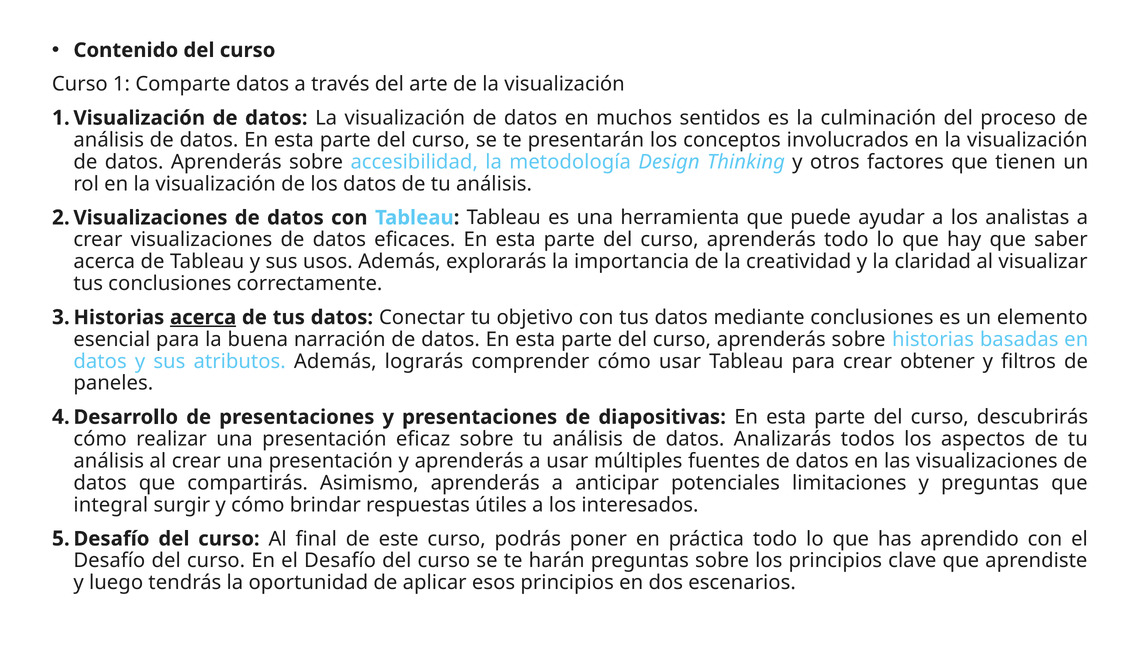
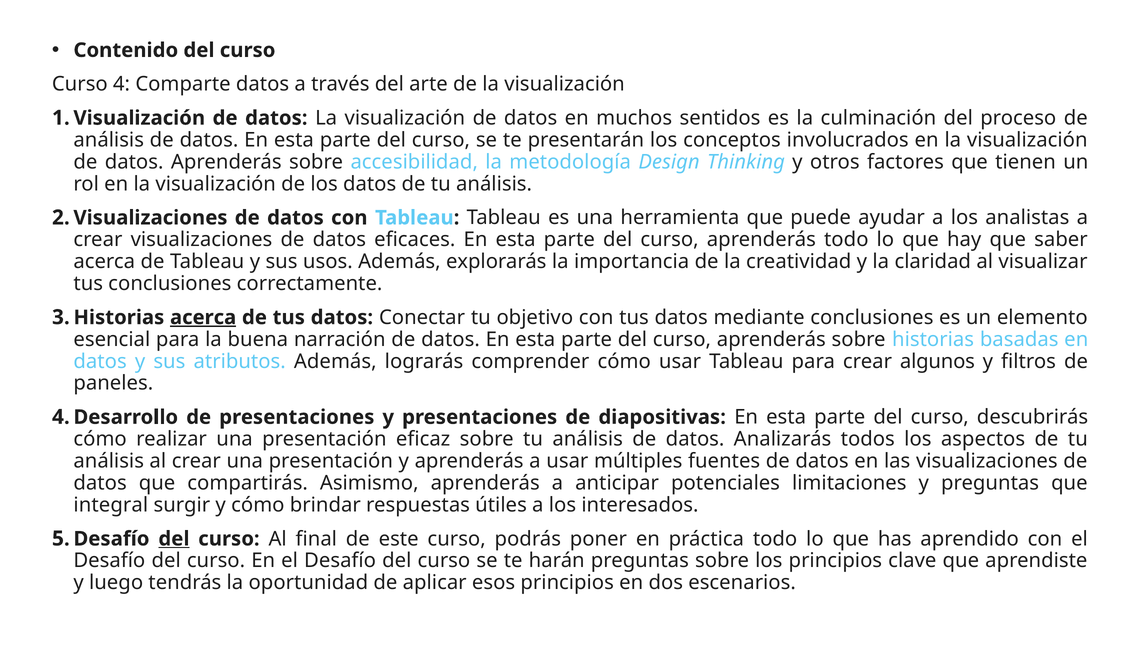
1: 1 -> 4
obtener: obtener -> algunos
del at (174, 539) underline: none -> present
